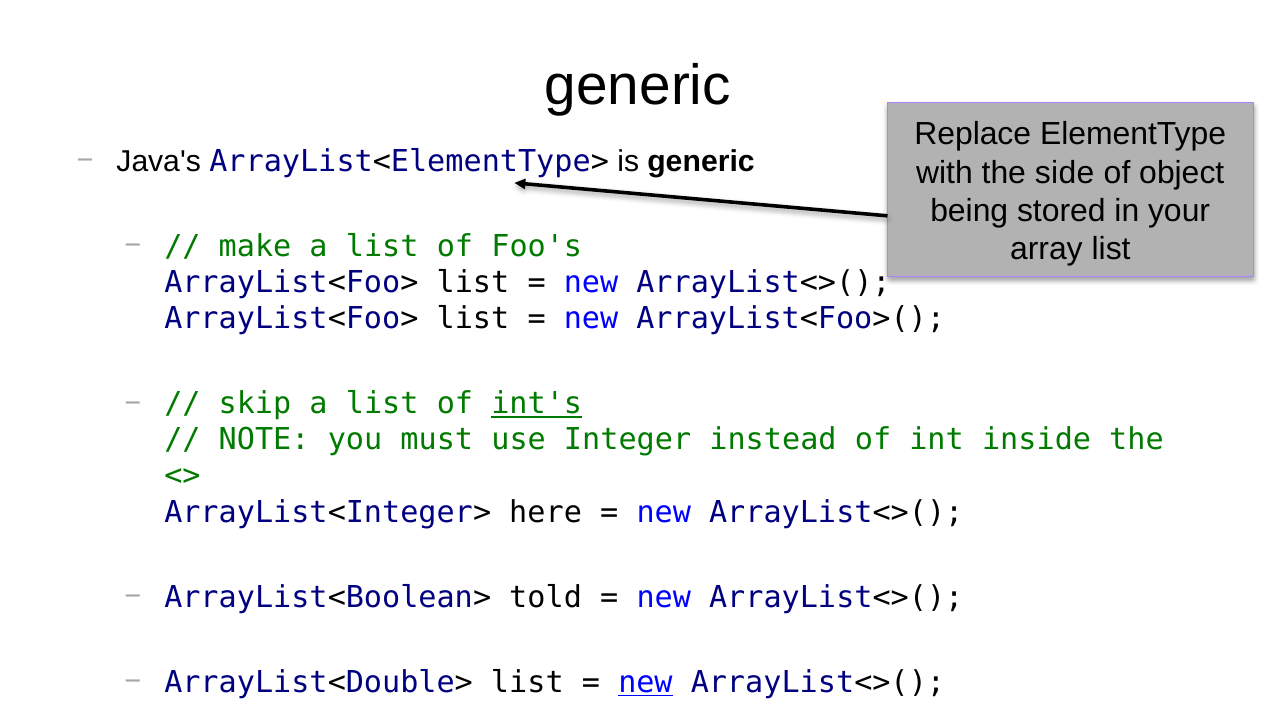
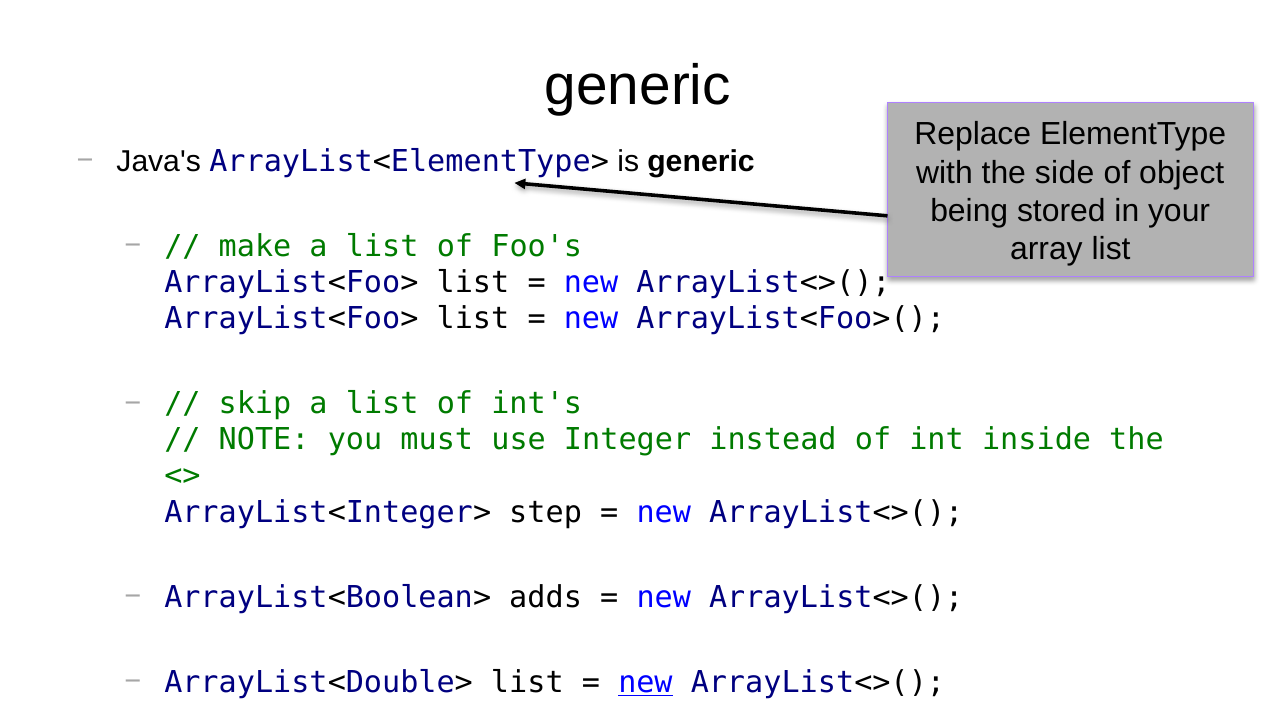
int's underline: present -> none
here: here -> step
told: told -> adds
